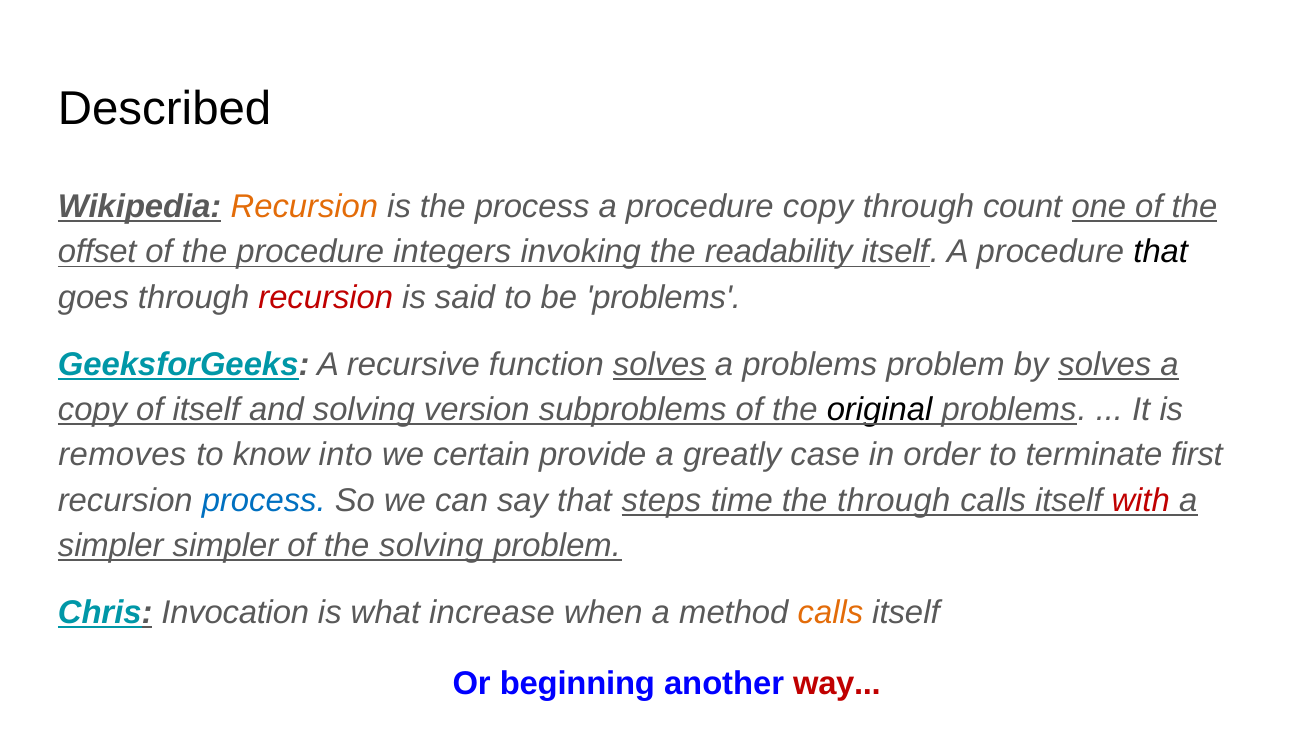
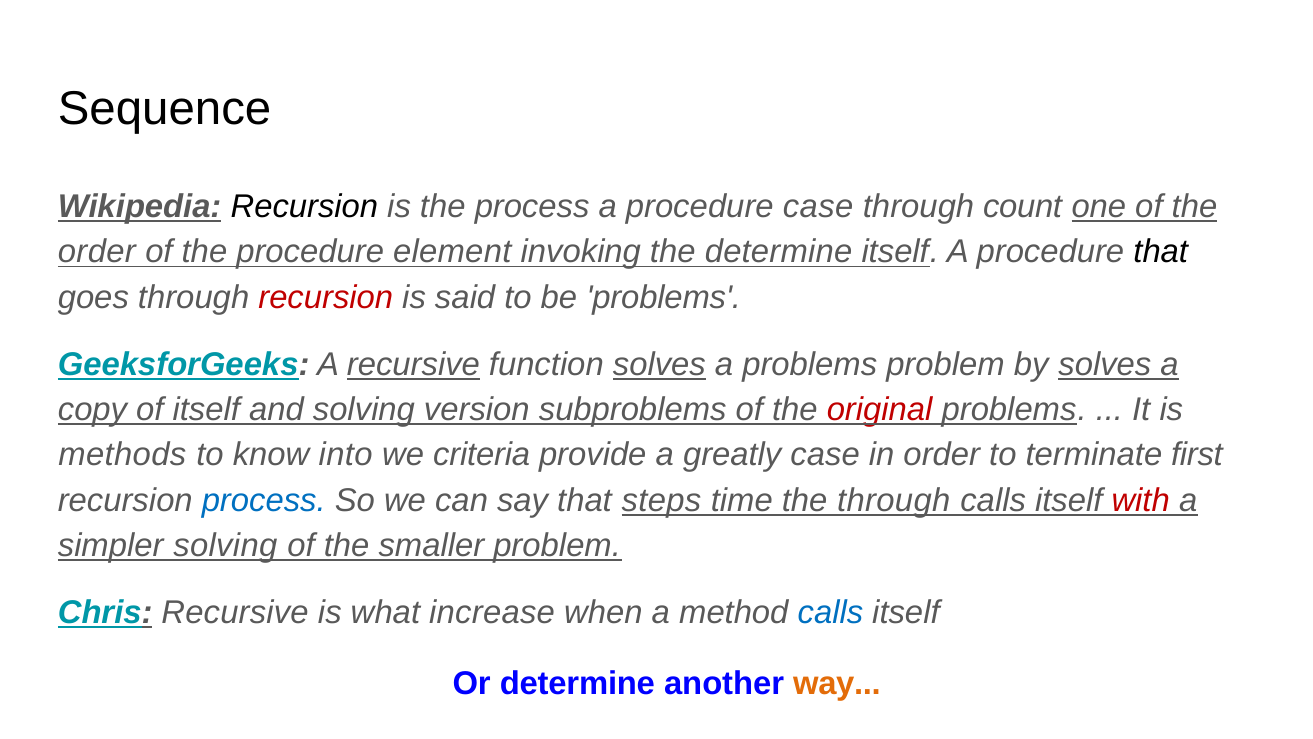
Described: Described -> Sequence
Recursion at (304, 206) colour: orange -> black
procedure copy: copy -> case
offset at (97, 252): offset -> order
integers: integers -> element
the readability: readability -> determine
recursive at (413, 364) underline: none -> present
original colour: black -> red
removes: removes -> methods
certain: certain -> criteria
simpler simpler: simpler -> solving
the solving: solving -> smaller
Chris Invocation: Invocation -> Recursive
calls at (830, 612) colour: orange -> blue
Or beginning: beginning -> determine
way colour: red -> orange
